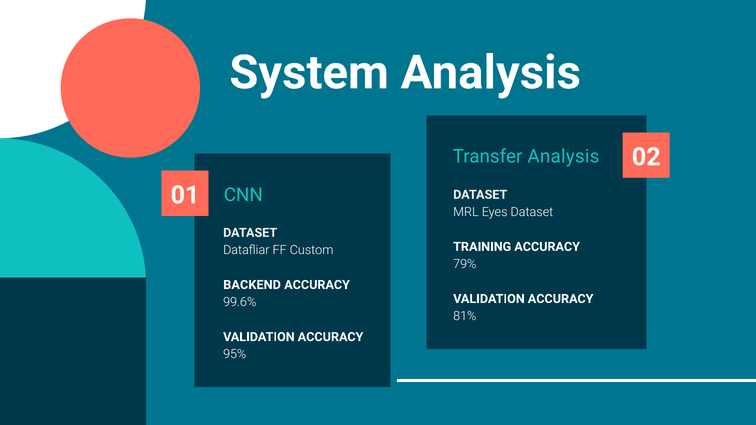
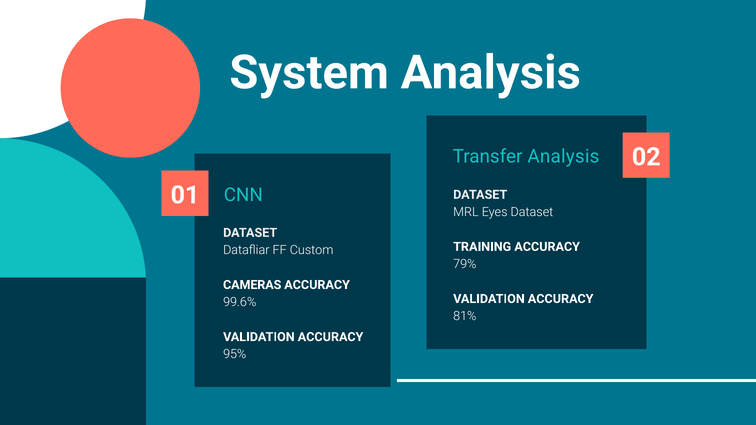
BACKEND: BACKEND -> CAMERAS
